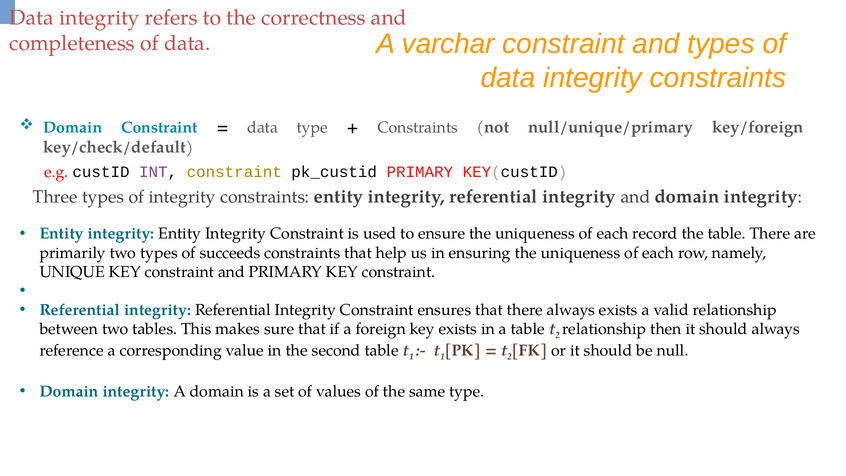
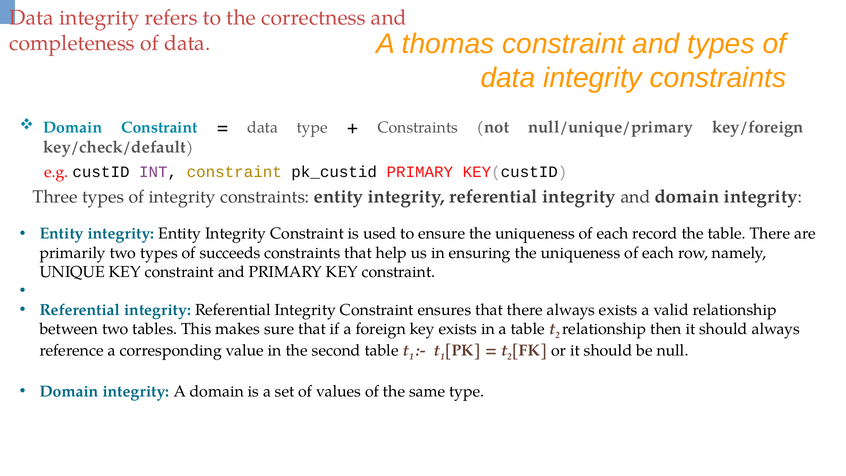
varchar: varchar -> thomas
